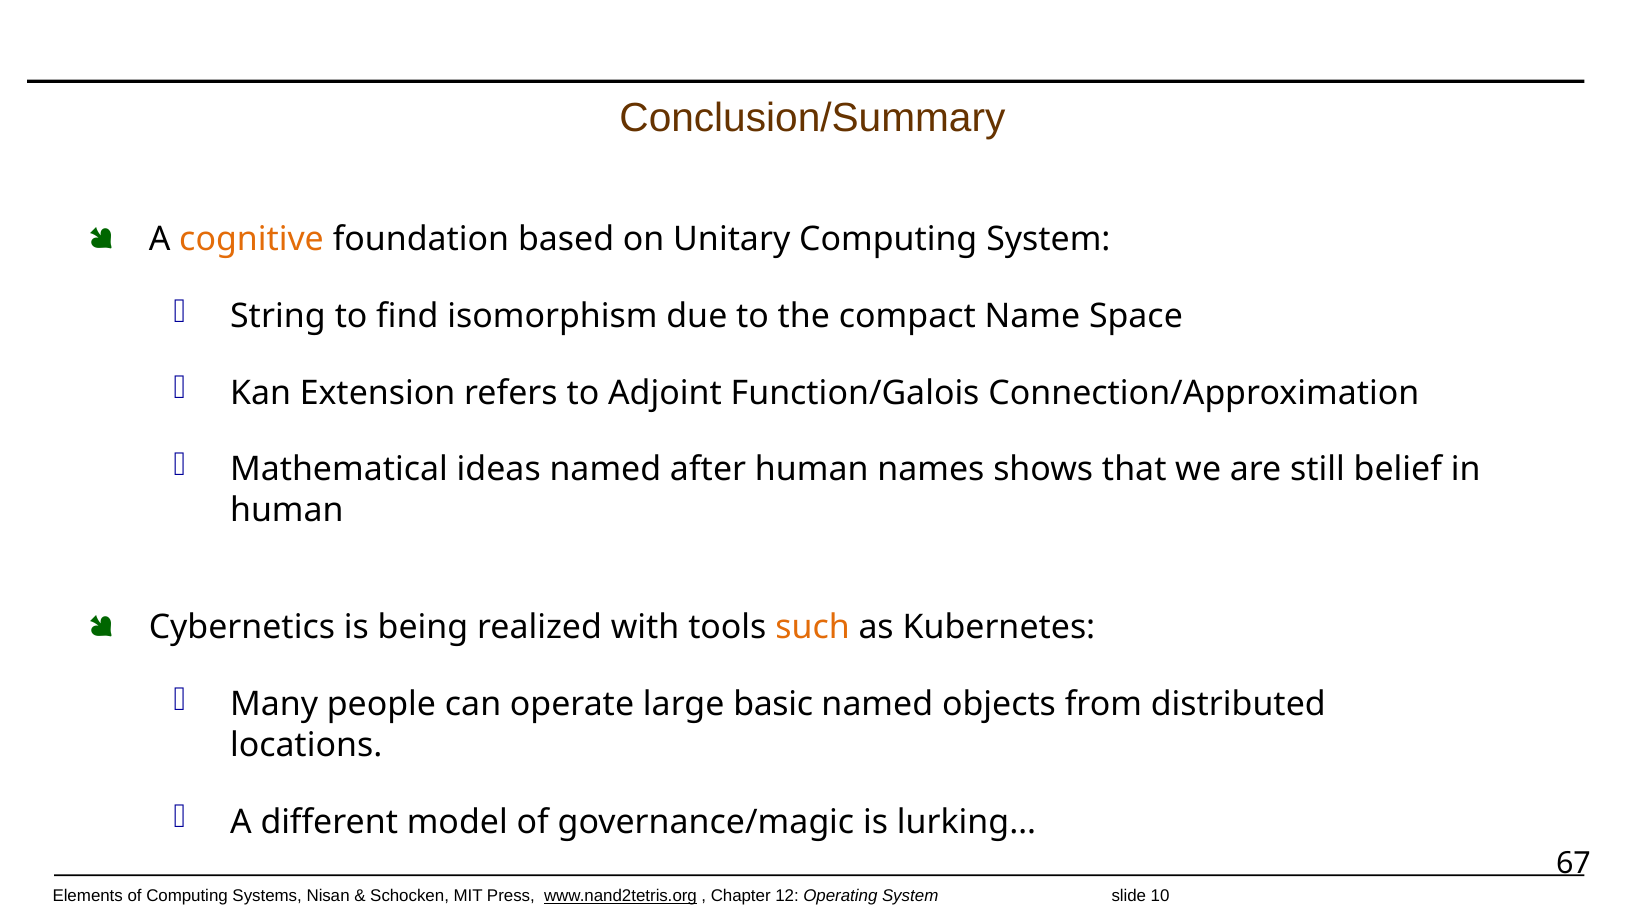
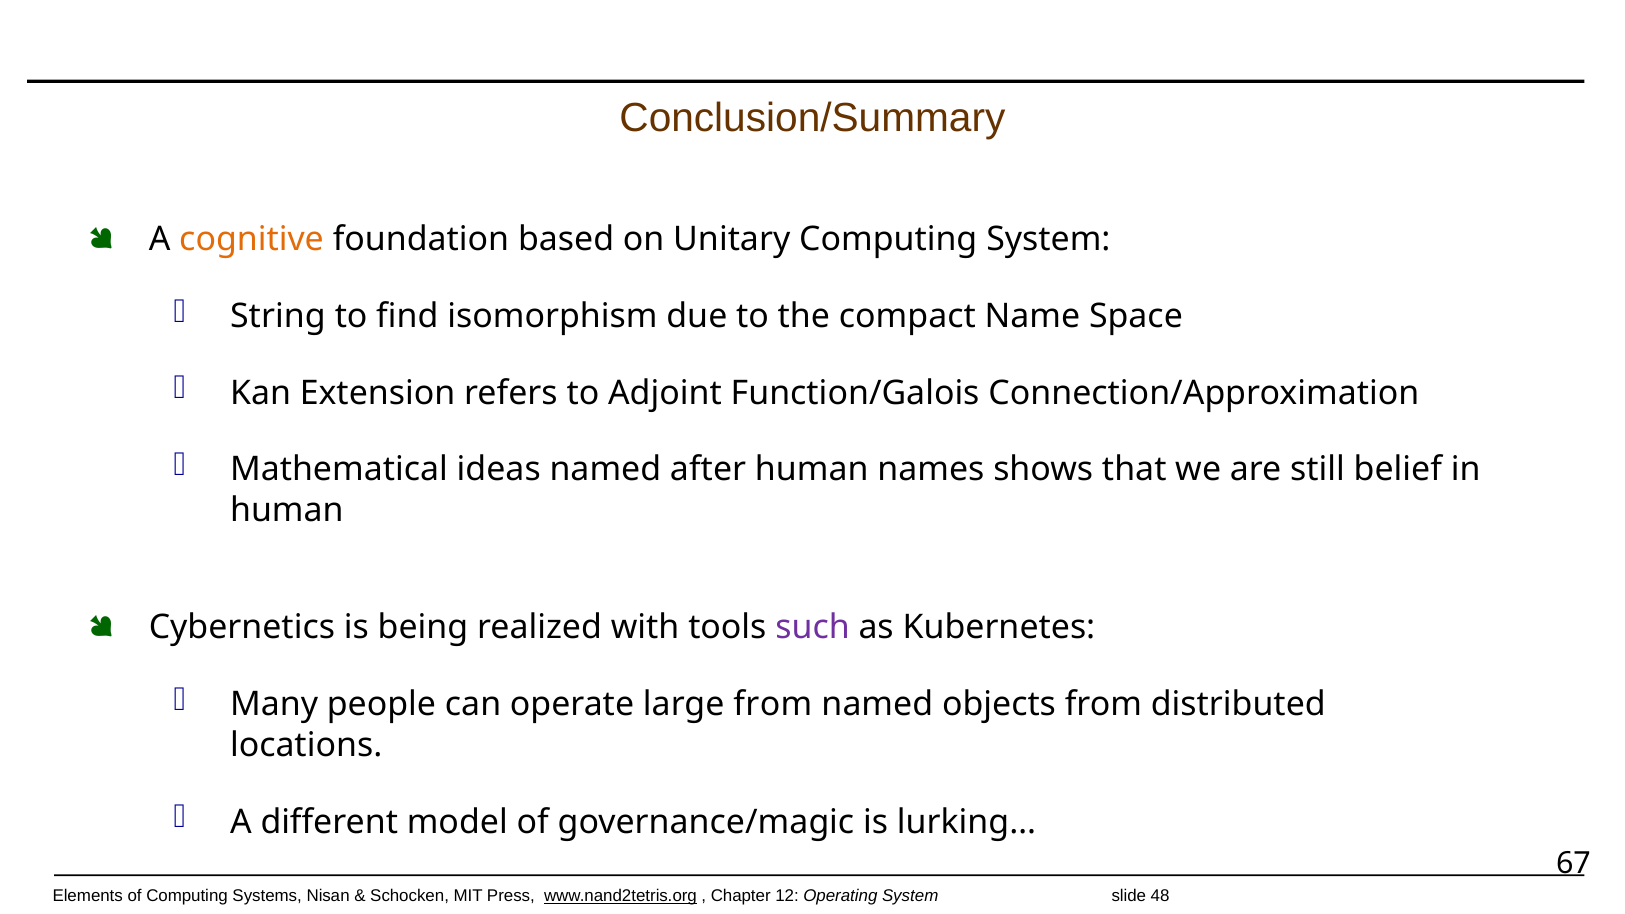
such colour: orange -> purple
large basic: basic -> from
10: 10 -> 48
